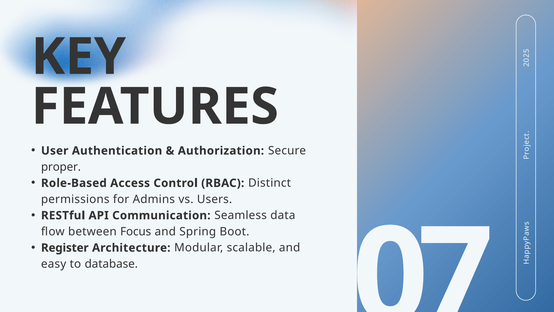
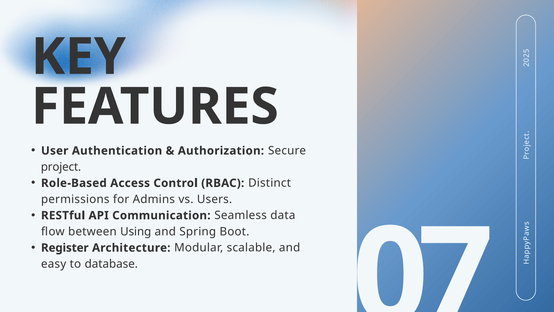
proper: proper -> project
Focus: Focus -> Using
